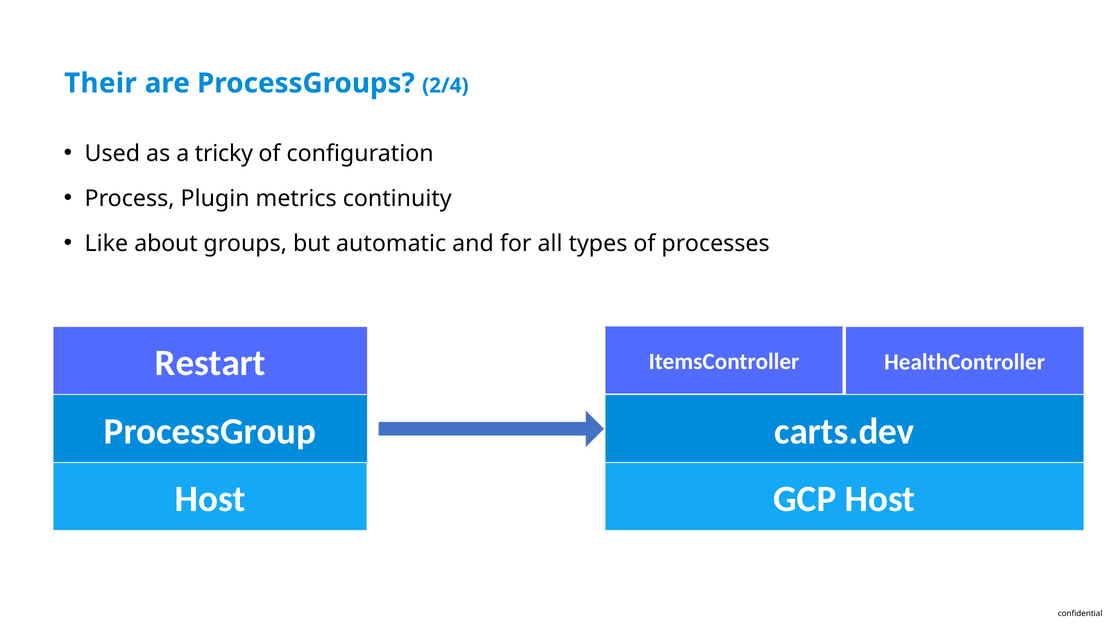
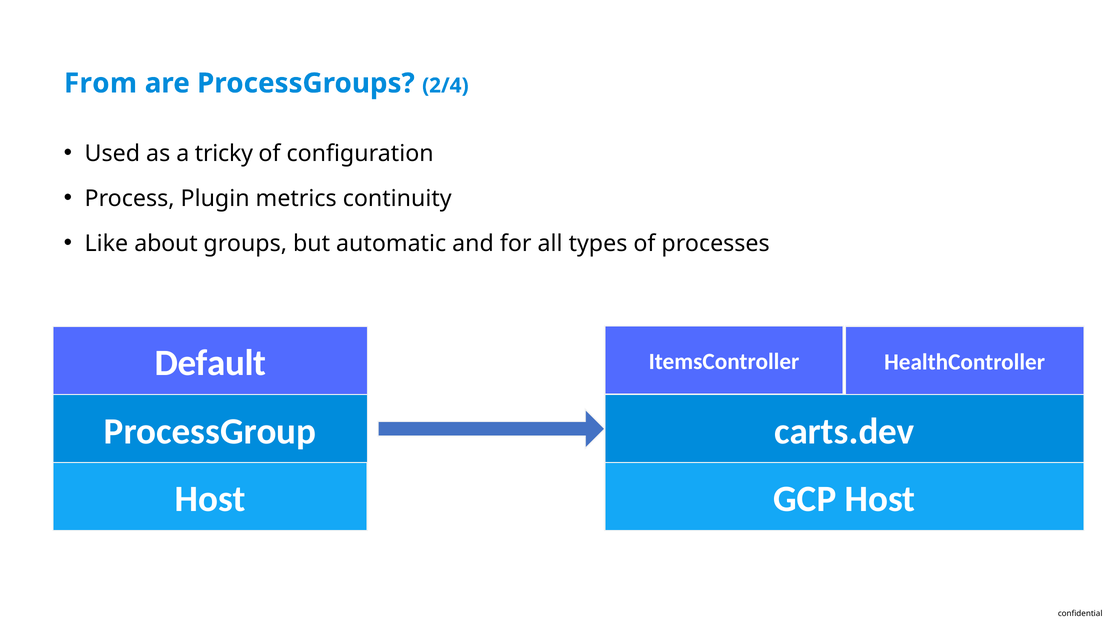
Their: Their -> From
Restart: Restart -> Default
